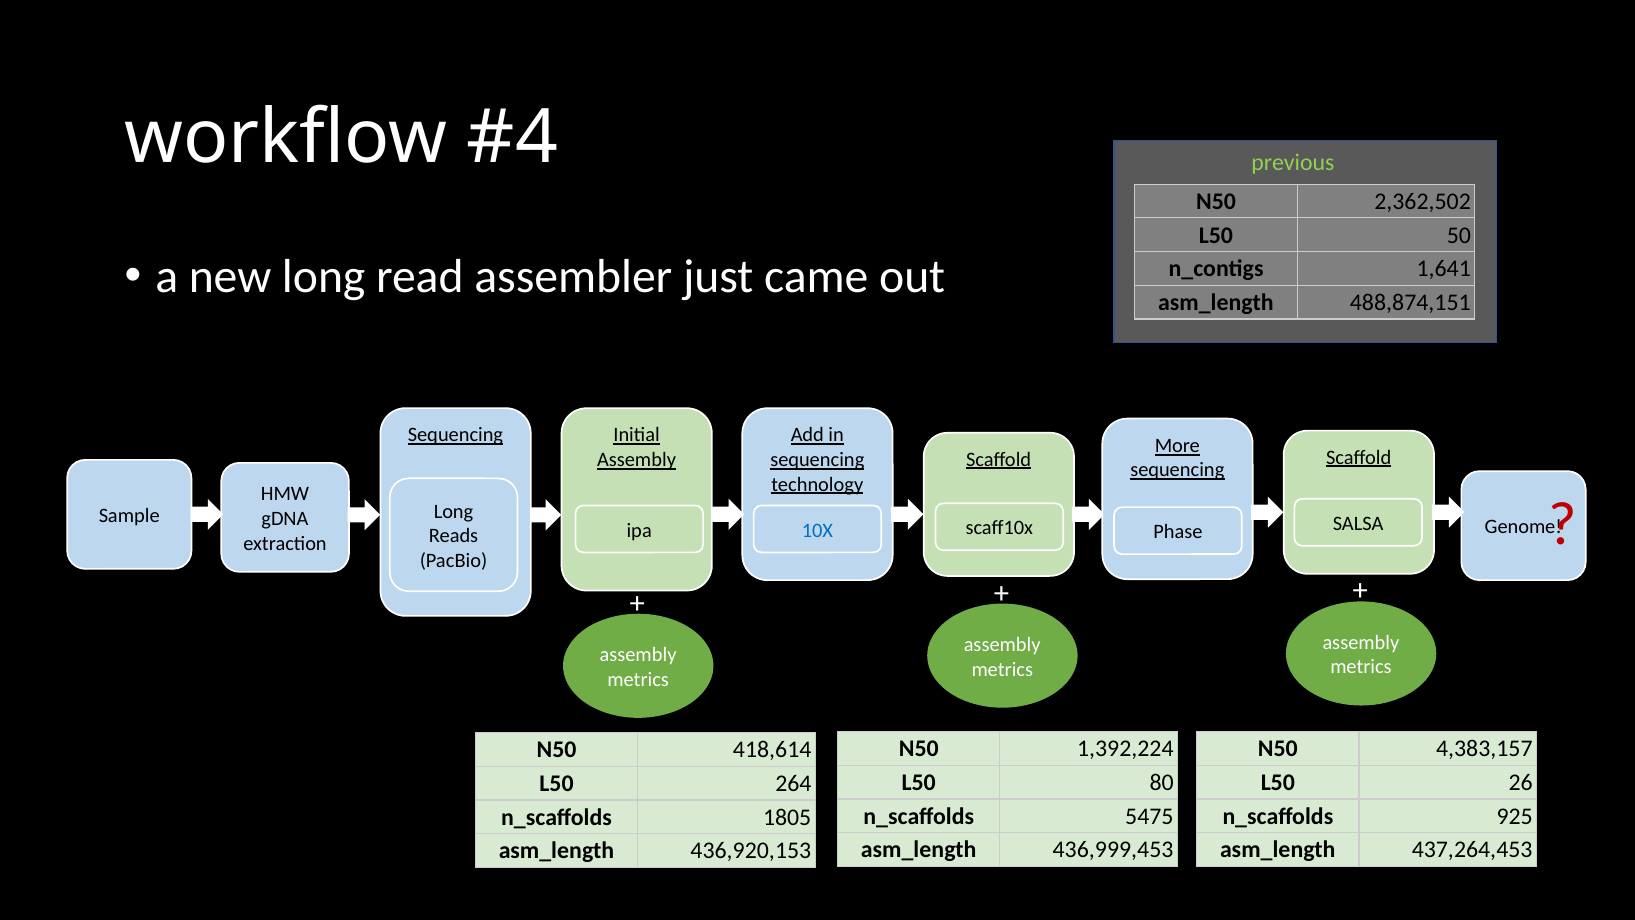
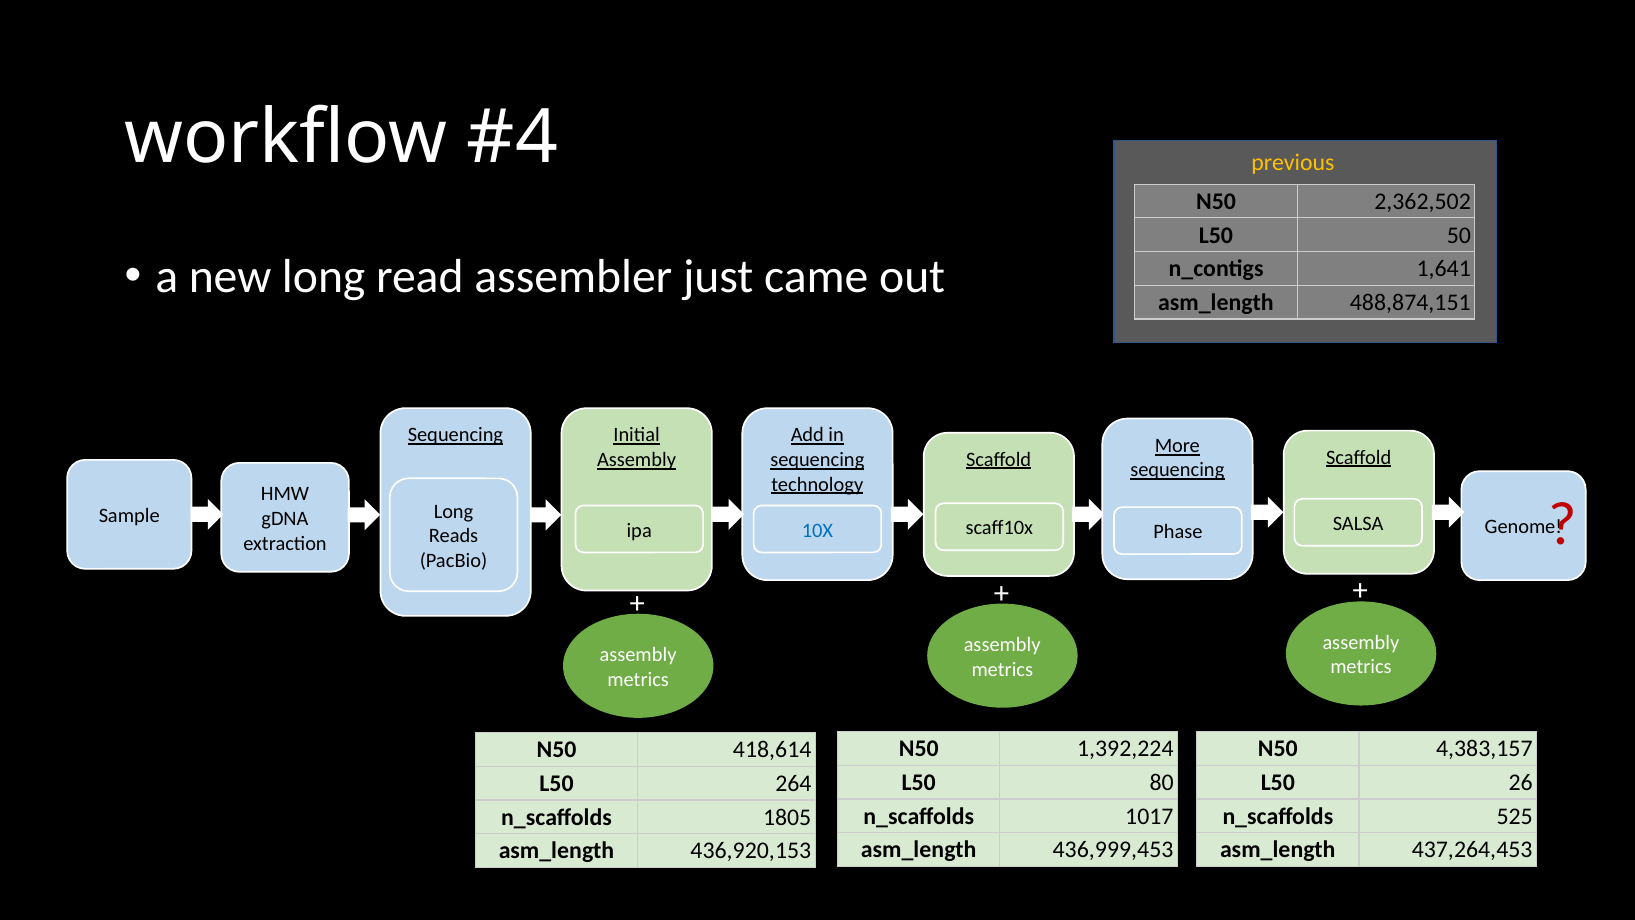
previous colour: light green -> yellow
5475: 5475 -> 1017
925: 925 -> 525
